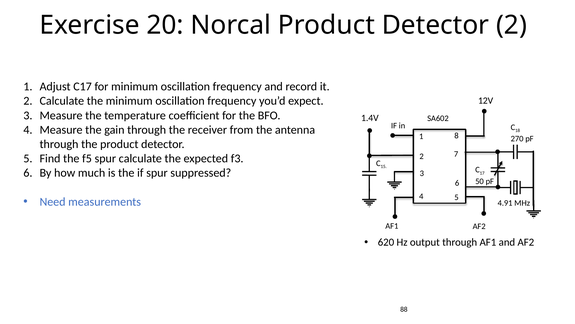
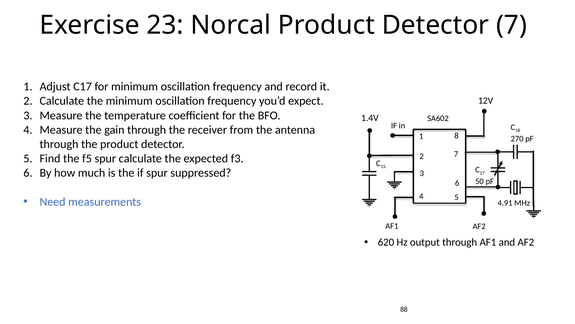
20: 20 -> 23
Detector 2: 2 -> 7
